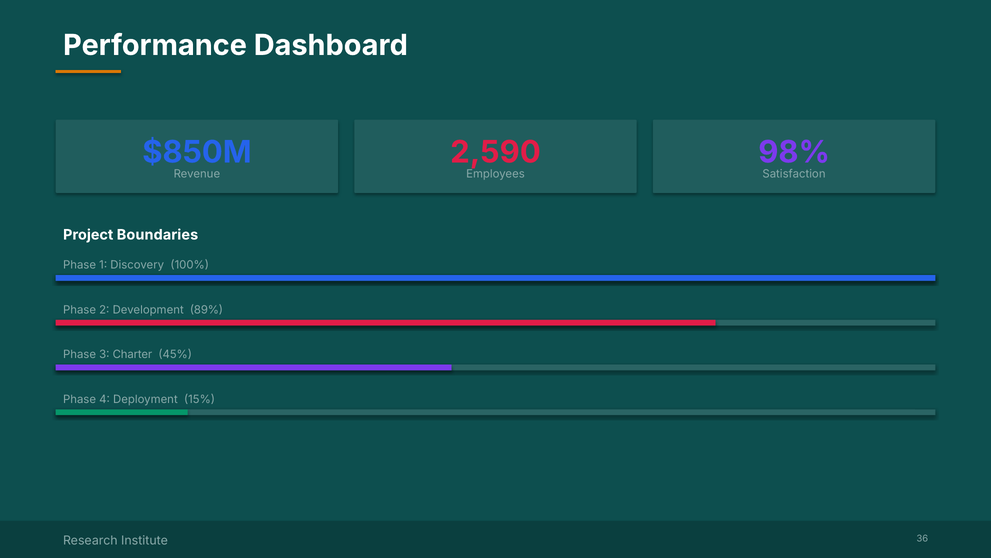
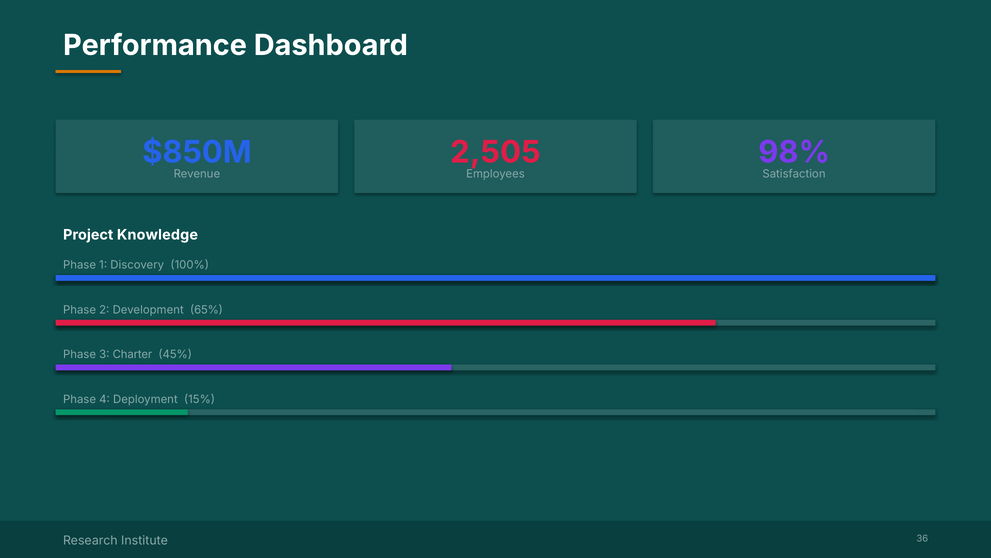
2,590: 2,590 -> 2,505
Boundaries: Boundaries -> Knowledge
89%: 89% -> 65%
